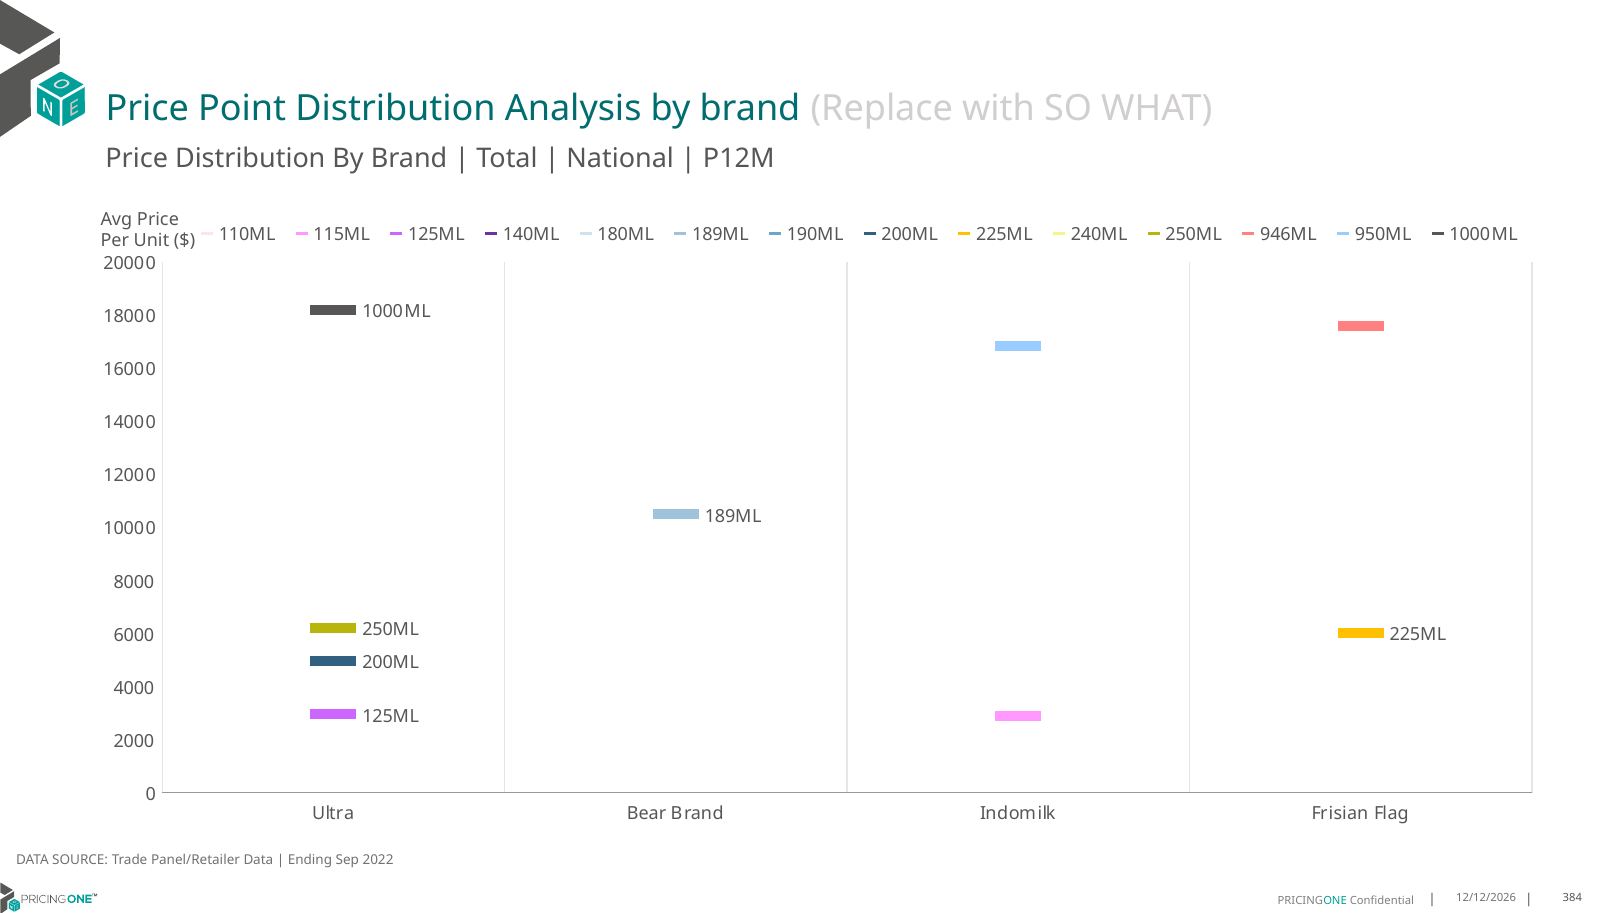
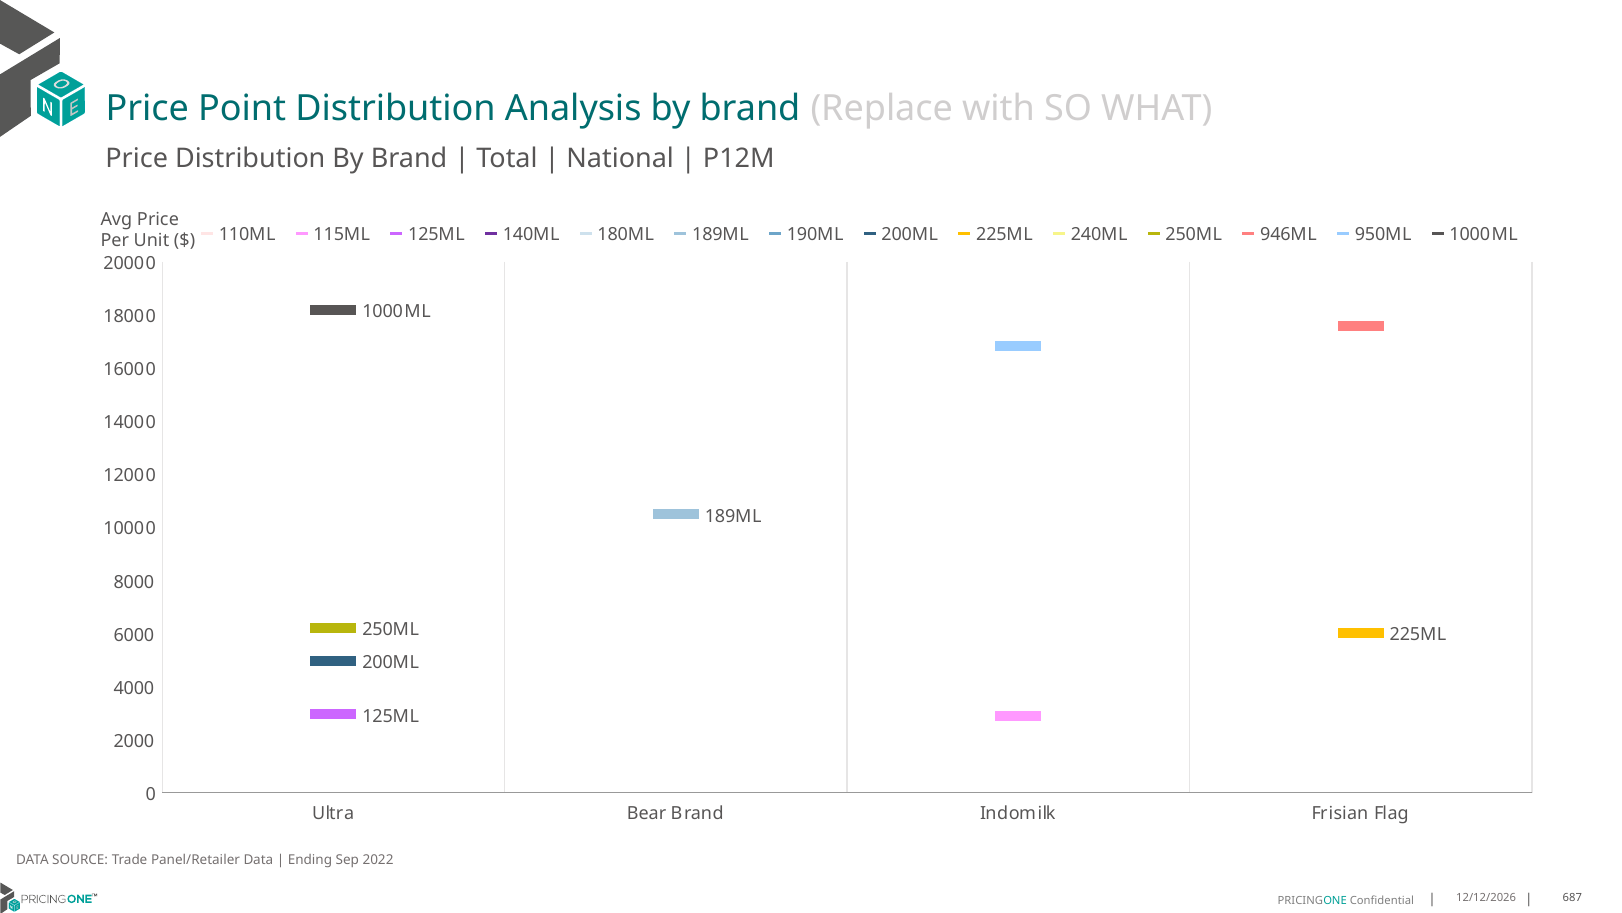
384: 384 -> 687
